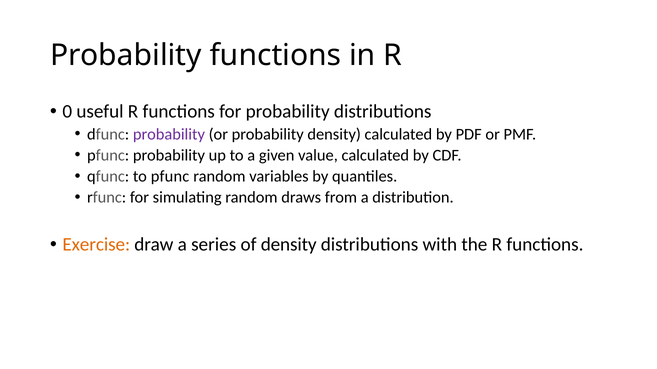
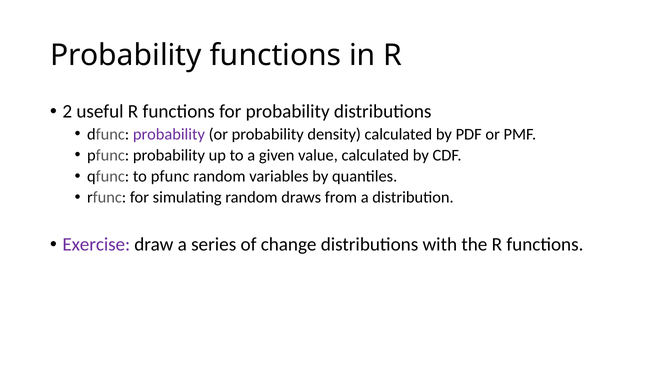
0: 0 -> 2
Exercise colour: orange -> purple
of density: density -> change
